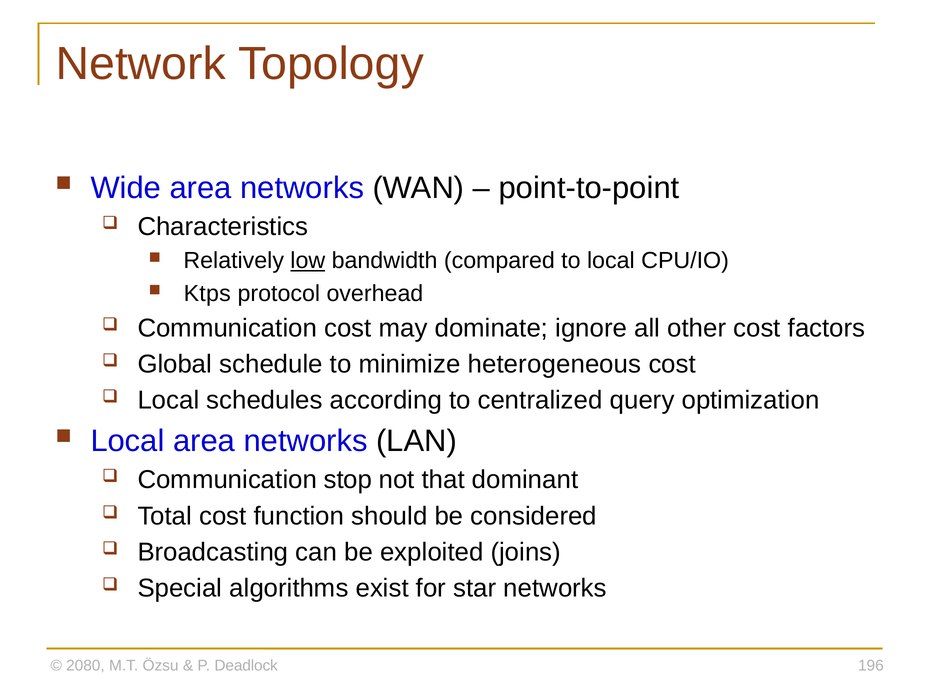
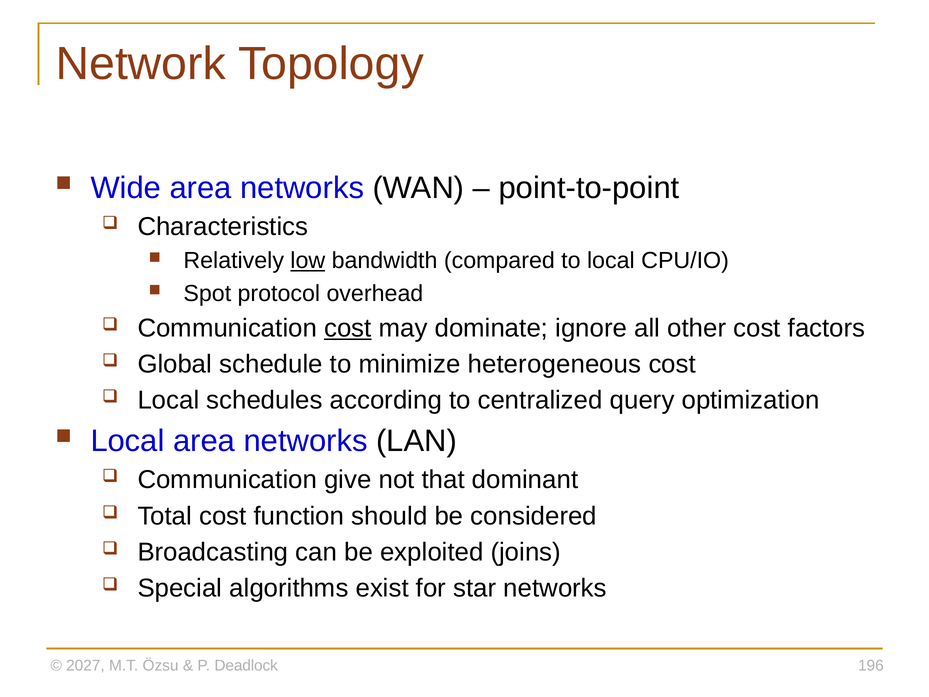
Ktps: Ktps -> Spot
cost at (348, 328) underline: none -> present
stop: stop -> give
2080: 2080 -> 2027
